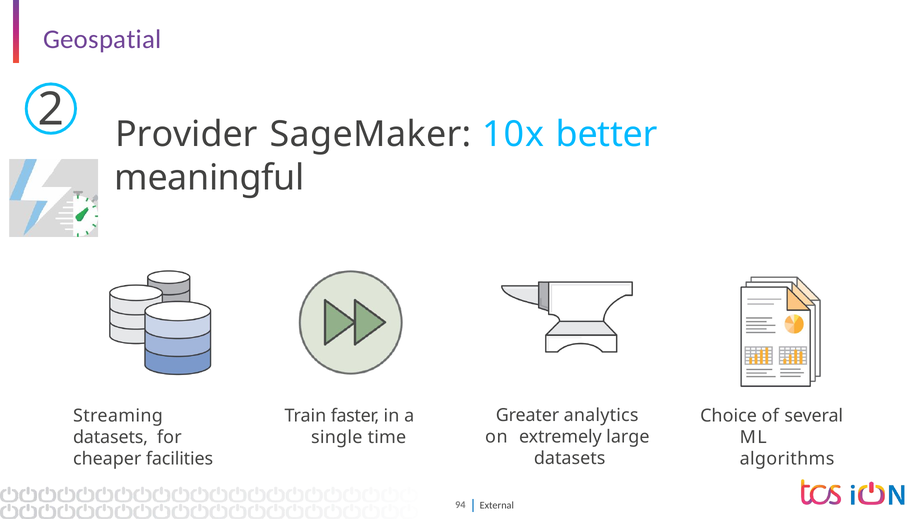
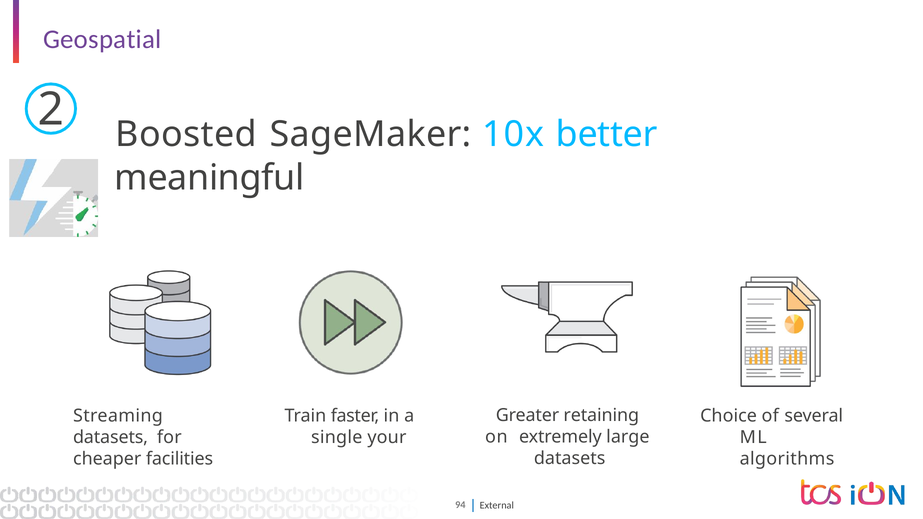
Provider: Provider -> Boosted
analytics: analytics -> retaining
time: time -> your
